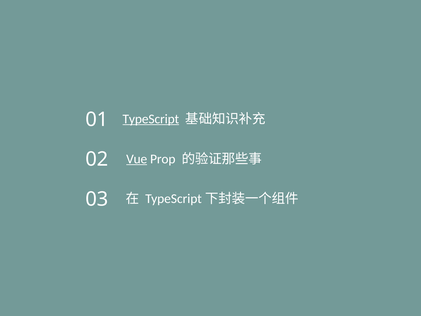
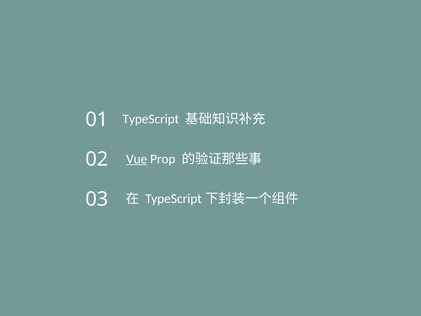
TypeScript underline: present -> none
